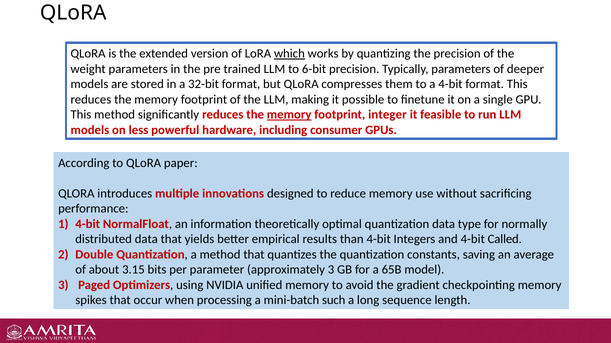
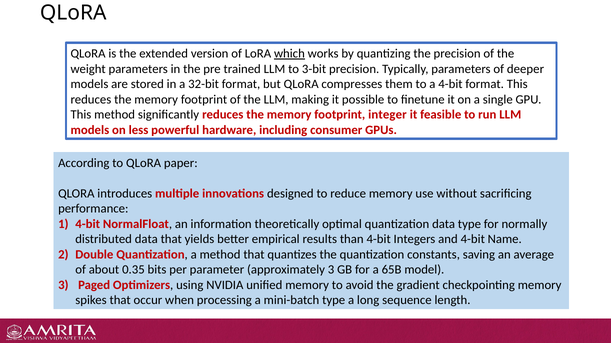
6-bit: 6-bit -> 3-bit
memory at (289, 115) underline: present -> none
Called: Called -> Name
3.15: 3.15 -> 0.35
mini-batch such: such -> type
